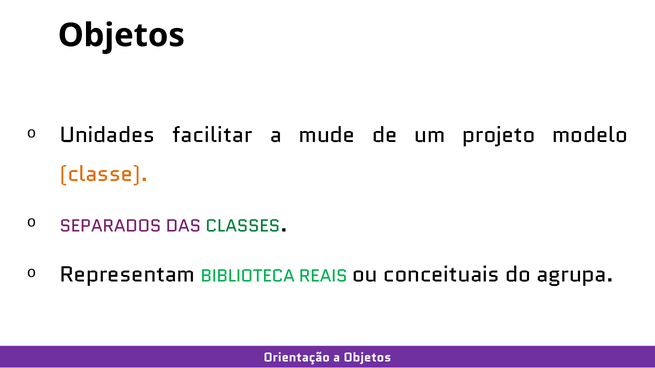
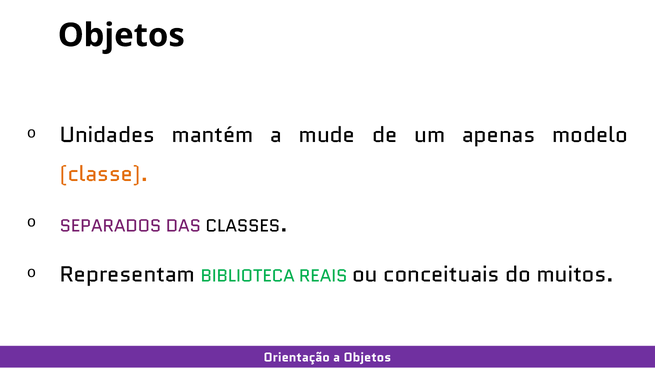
facilitar: facilitar -> mantém
projeto: projeto -> apenas
CLASSES colour: green -> black
agrupa: agrupa -> muitos
